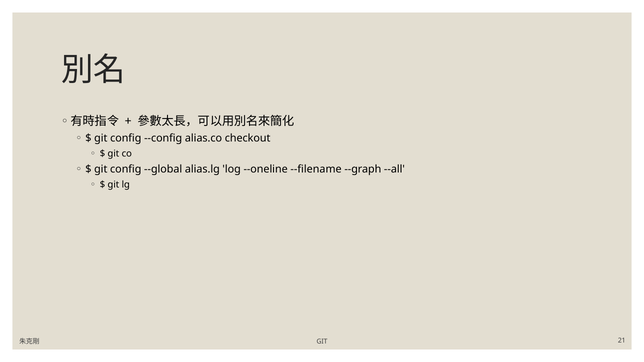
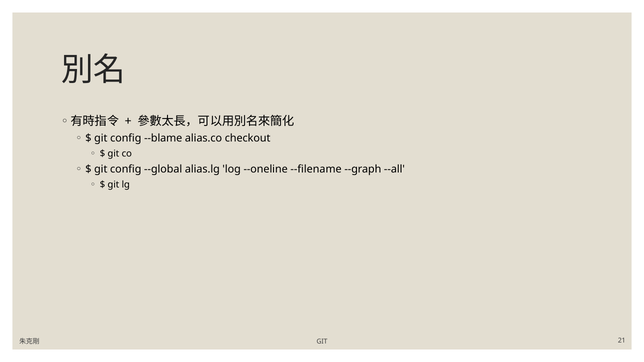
--config: --config -> --blame
